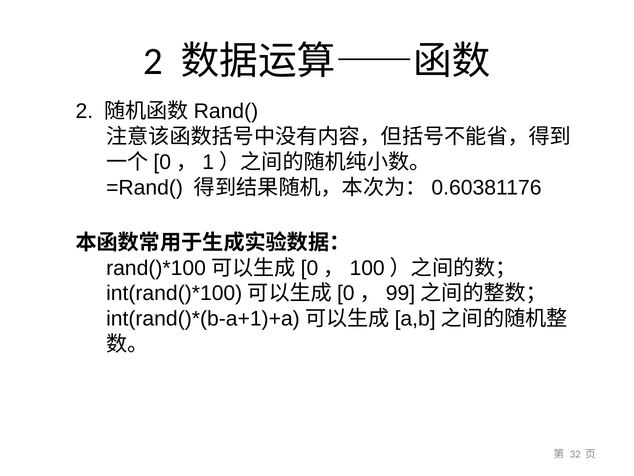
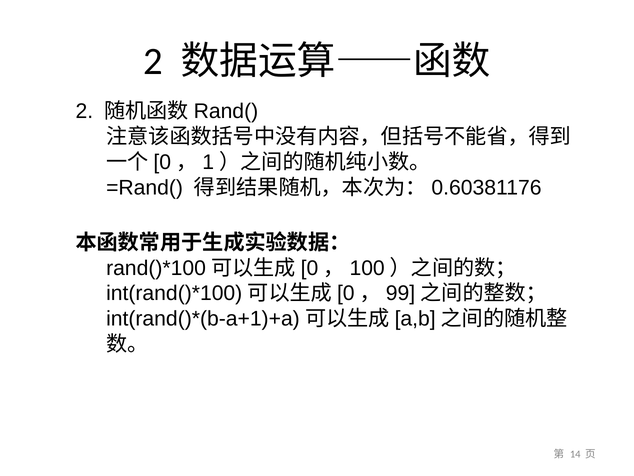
32: 32 -> 14
